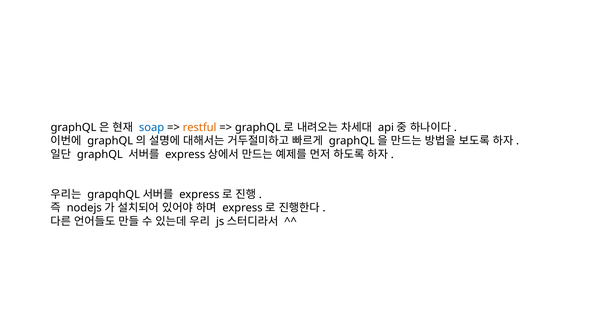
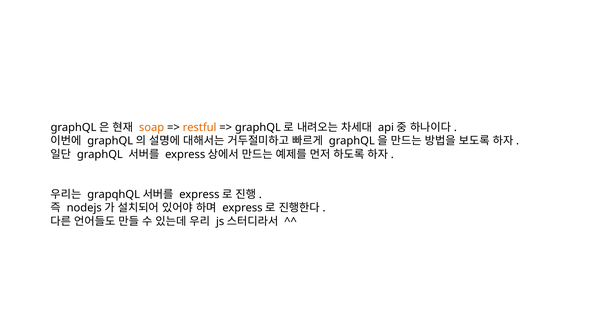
soap colour: blue -> orange
